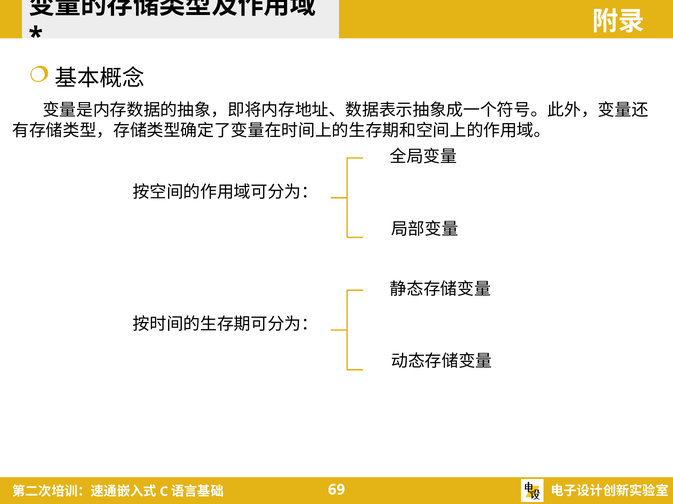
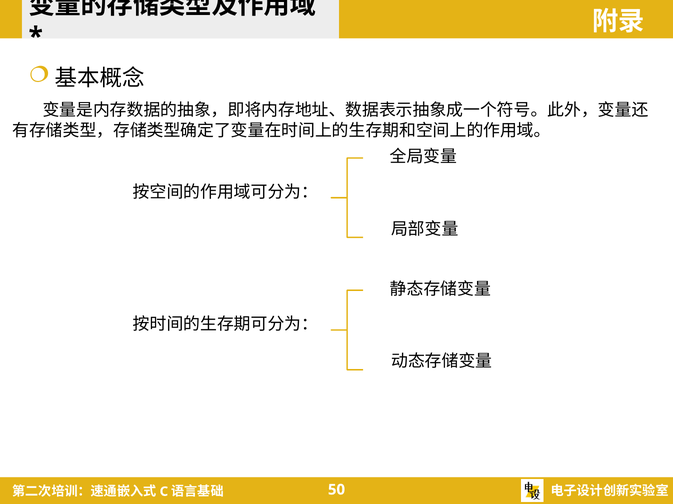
69: 69 -> 50
